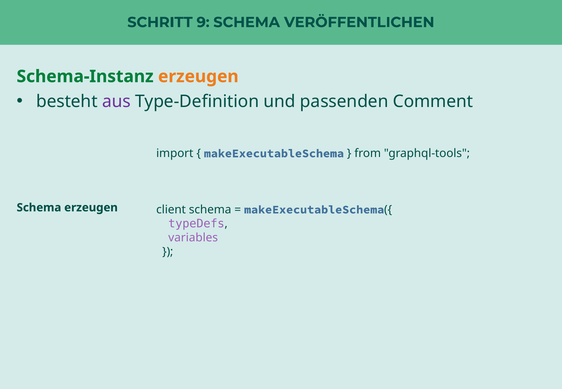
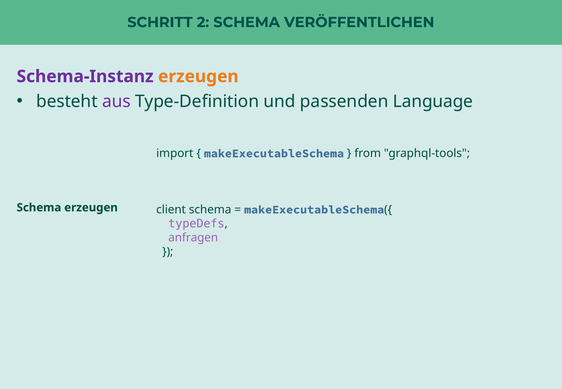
9: 9 -> 2
Schema-Instanz colour: green -> purple
Comment: Comment -> Language
variables: variables -> anfragen
